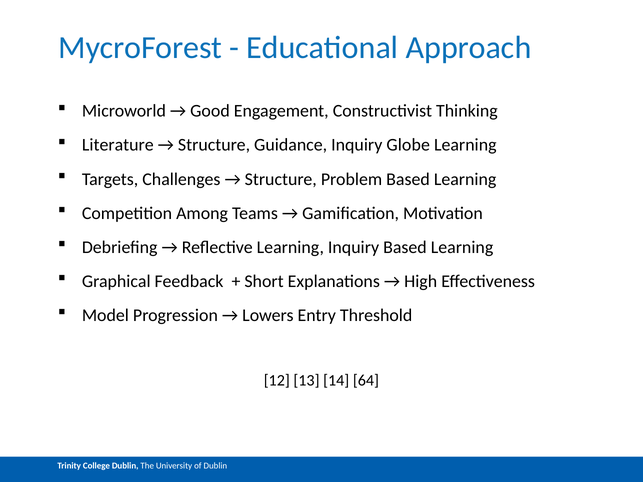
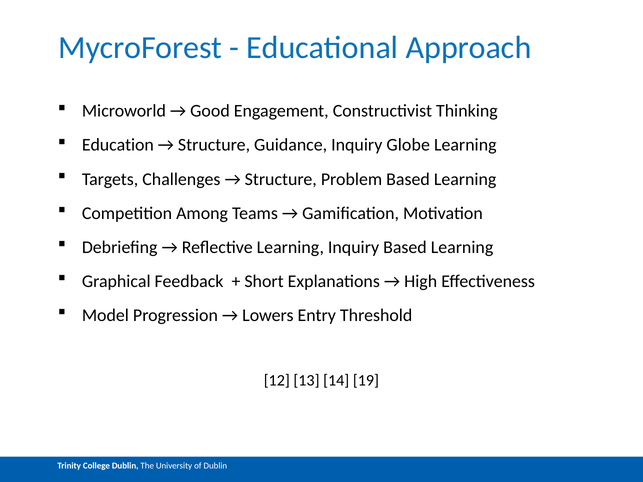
Literature: Literature -> Education
64: 64 -> 19
